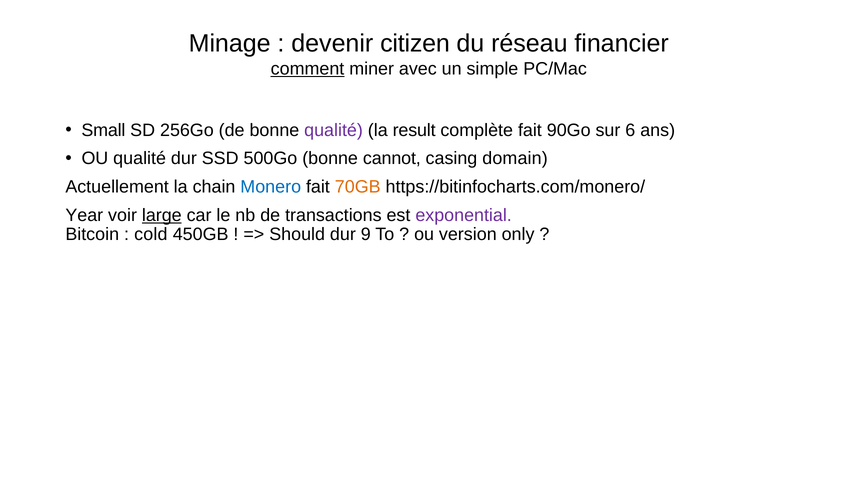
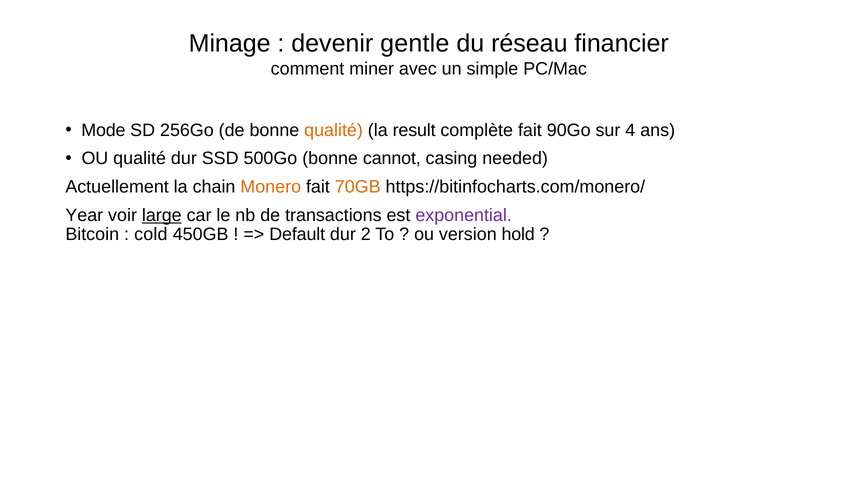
citizen: citizen -> gentle
comment underline: present -> none
Small: Small -> Mode
qualité at (334, 130) colour: purple -> orange
6: 6 -> 4
domain: domain -> needed
Monero colour: blue -> orange
Should: Should -> Default
9: 9 -> 2
only: only -> hold
